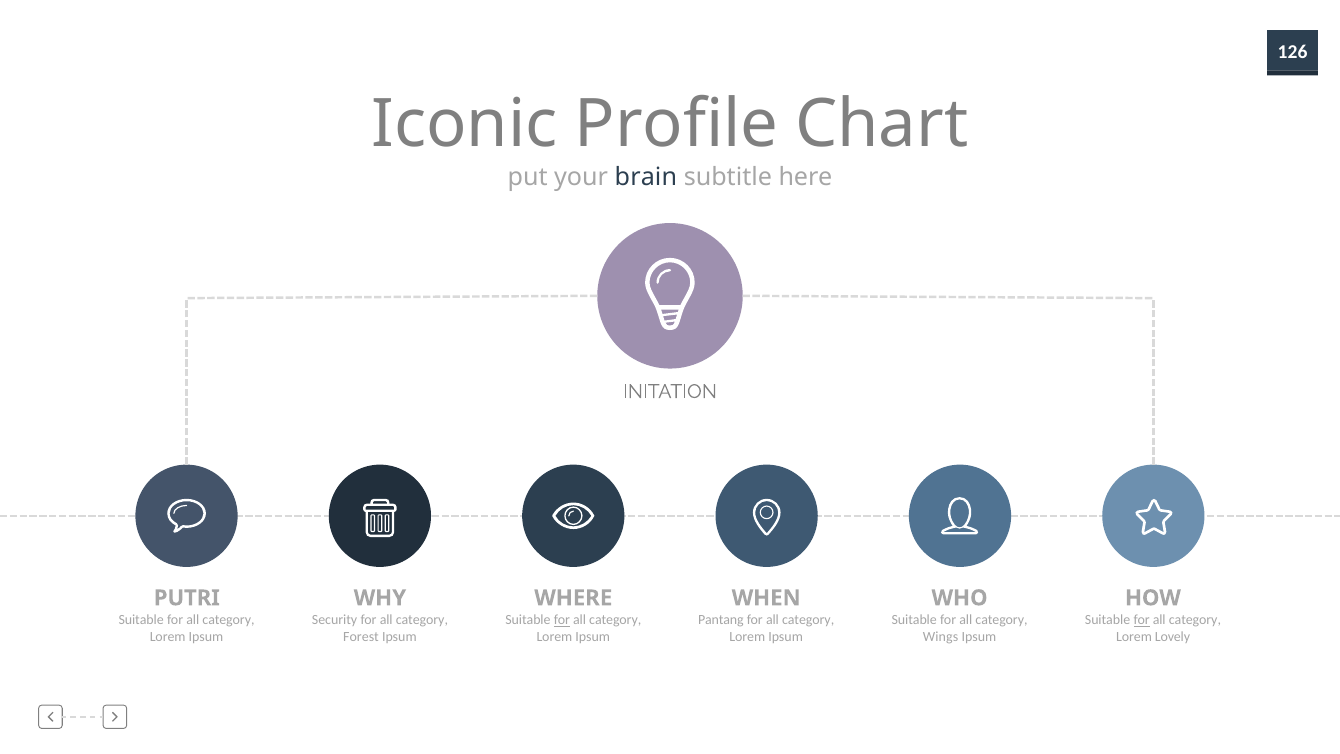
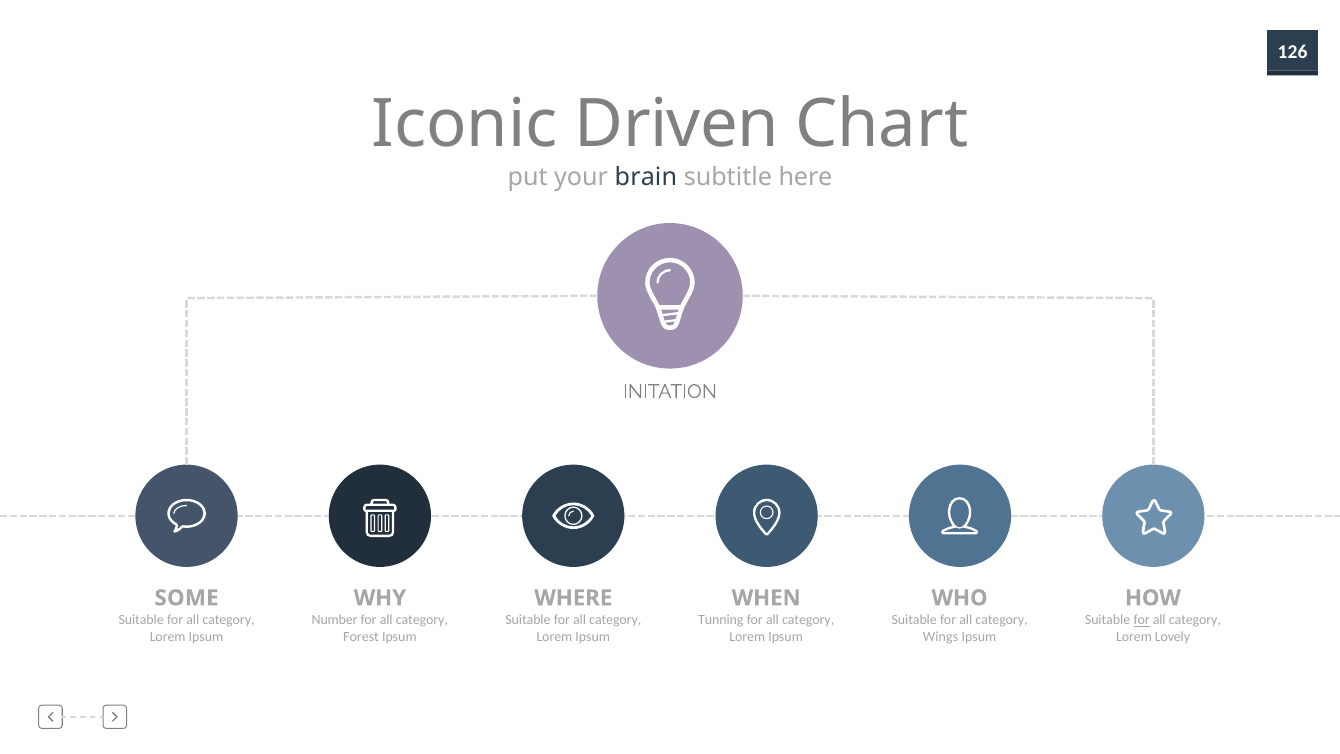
Profile: Profile -> Driven
PUTRI: PUTRI -> SOME
Security: Security -> Number
for at (562, 620) underline: present -> none
Pantang: Pantang -> Tunning
